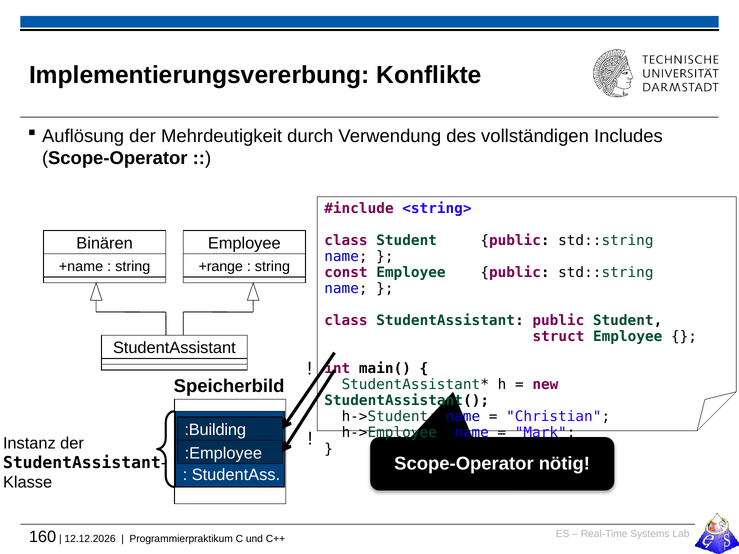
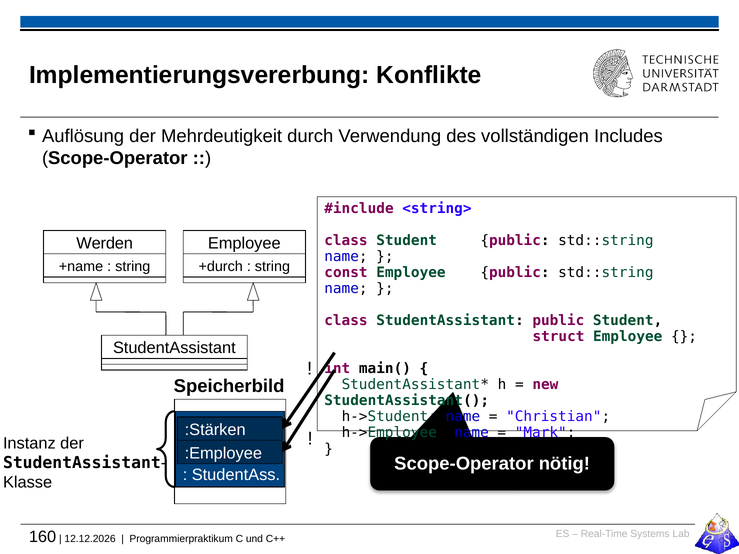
Binären: Binären -> Werden
+range: +range -> +durch
:Building: :Building -> :Stärken
